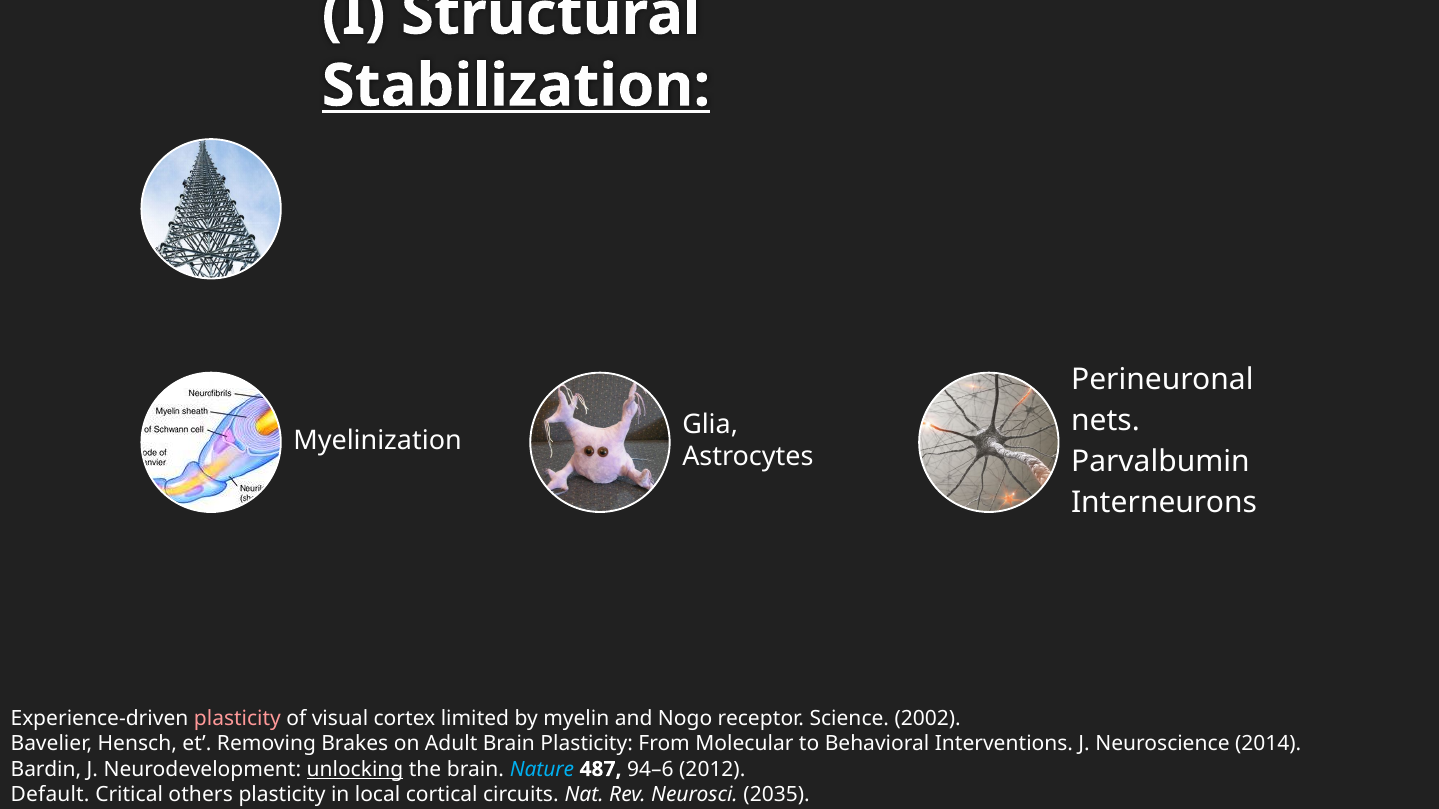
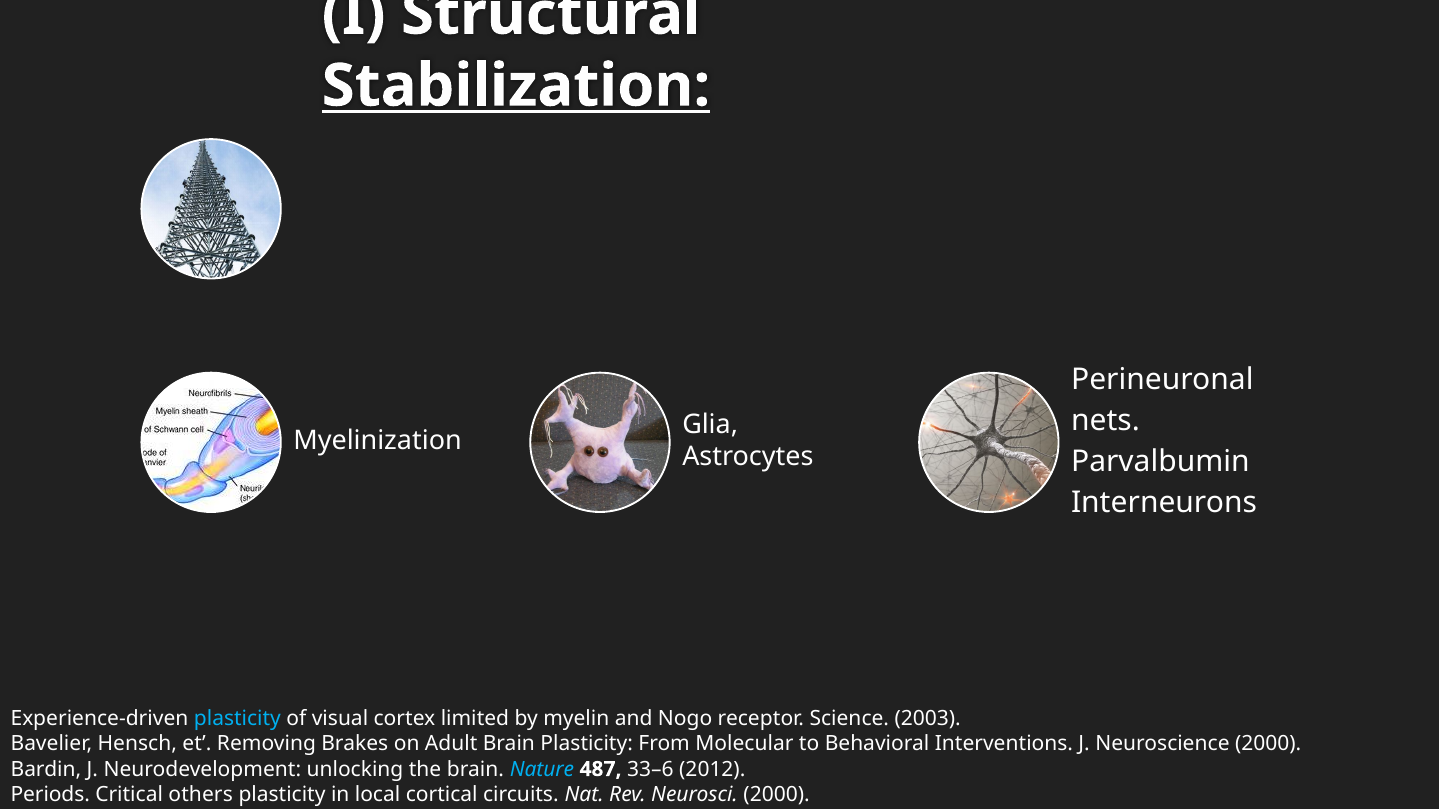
plasticity at (237, 719) colour: pink -> light blue
2002: 2002 -> 2003
Neuroscience 2014: 2014 -> 2000
unlocking underline: present -> none
94–6: 94–6 -> 33–6
Default: Default -> Periods
Neurosci 2035: 2035 -> 2000
